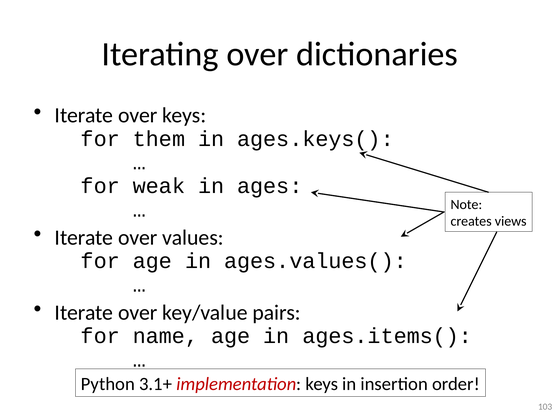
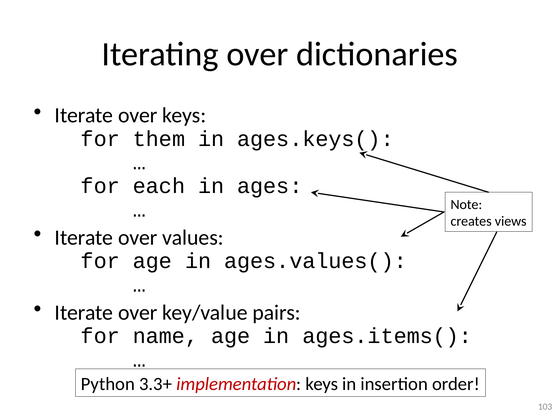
weak: weak -> each
3.1+: 3.1+ -> 3.3+
